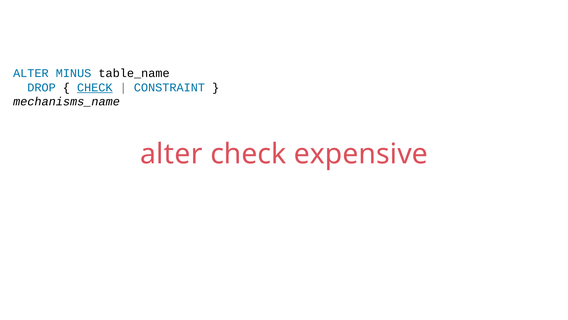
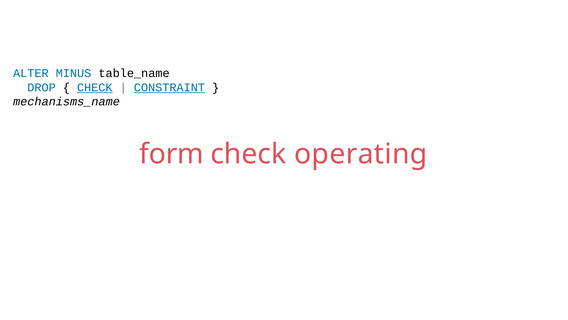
CONSTRAINT underline: none -> present
alter at (171, 154): alter -> form
expensive: expensive -> operating
